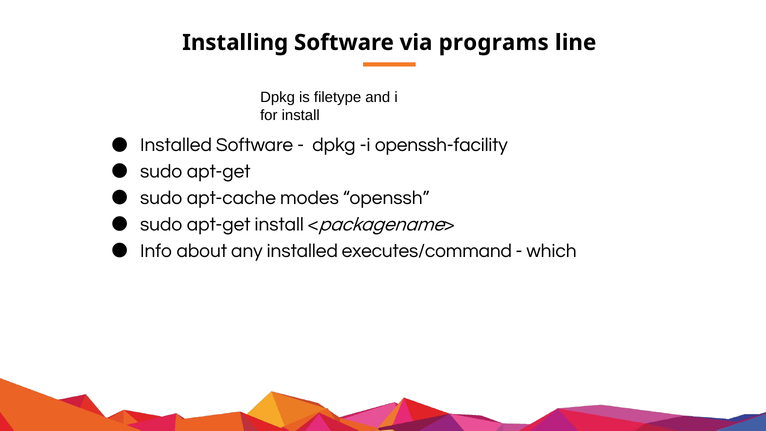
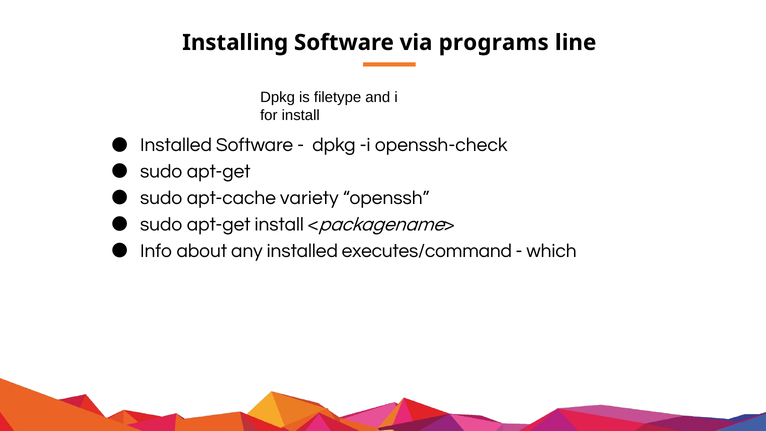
openssh-facility: openssh-facility -> openssh-check
modes: modes -> variety
